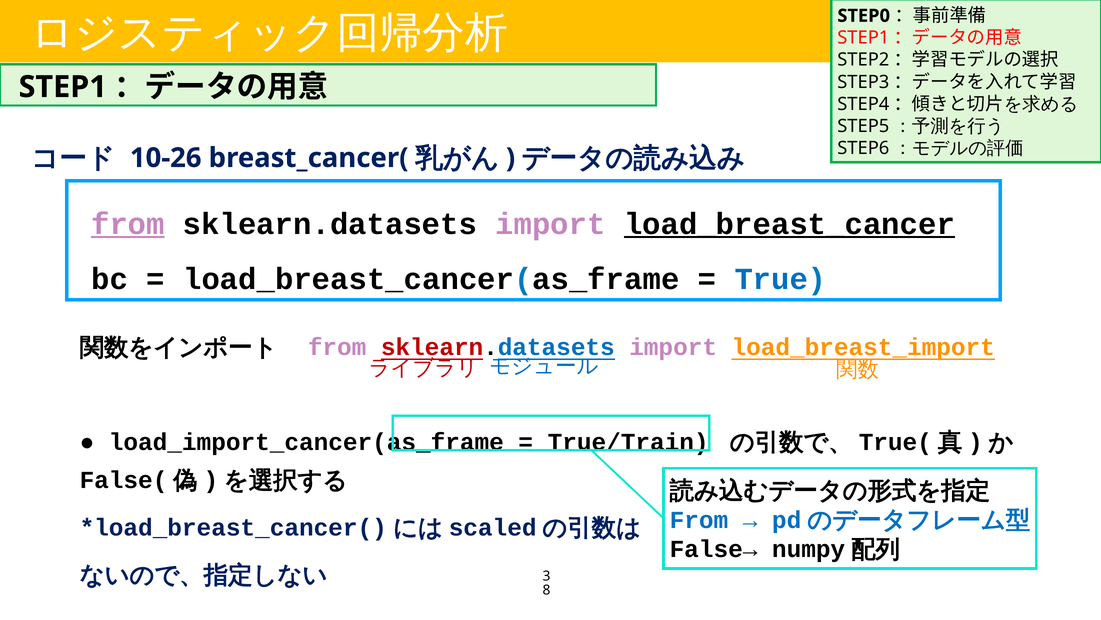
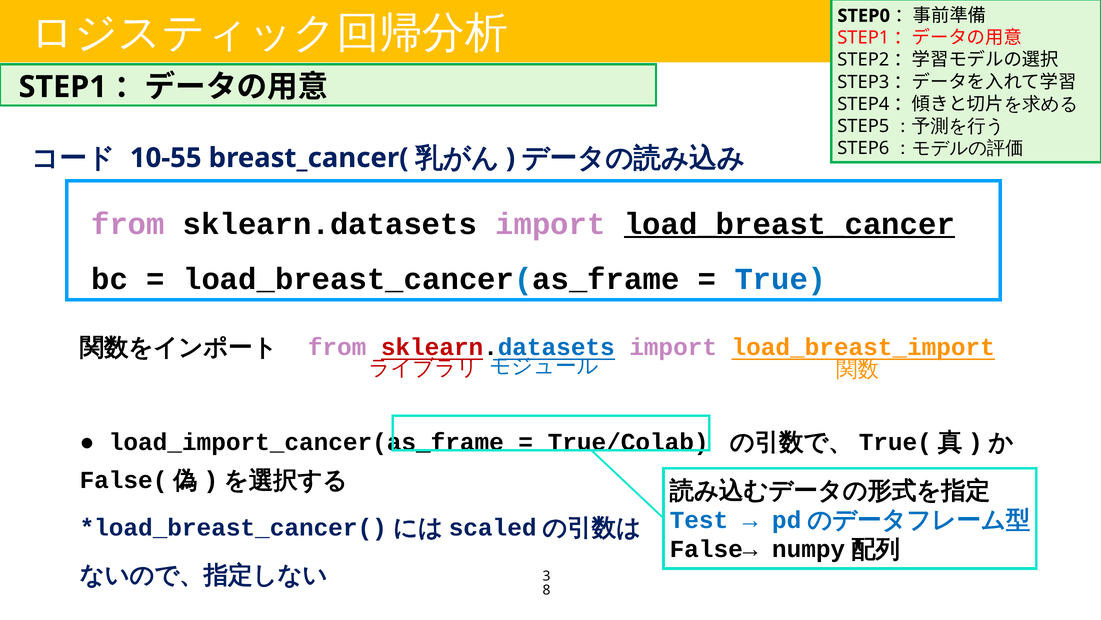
10-26: 10-26 -> 10-55
from at (128, 224) underline: present -> none
True/Train: True/Train -> True/Colab
From at (699, 519): From -> Test
